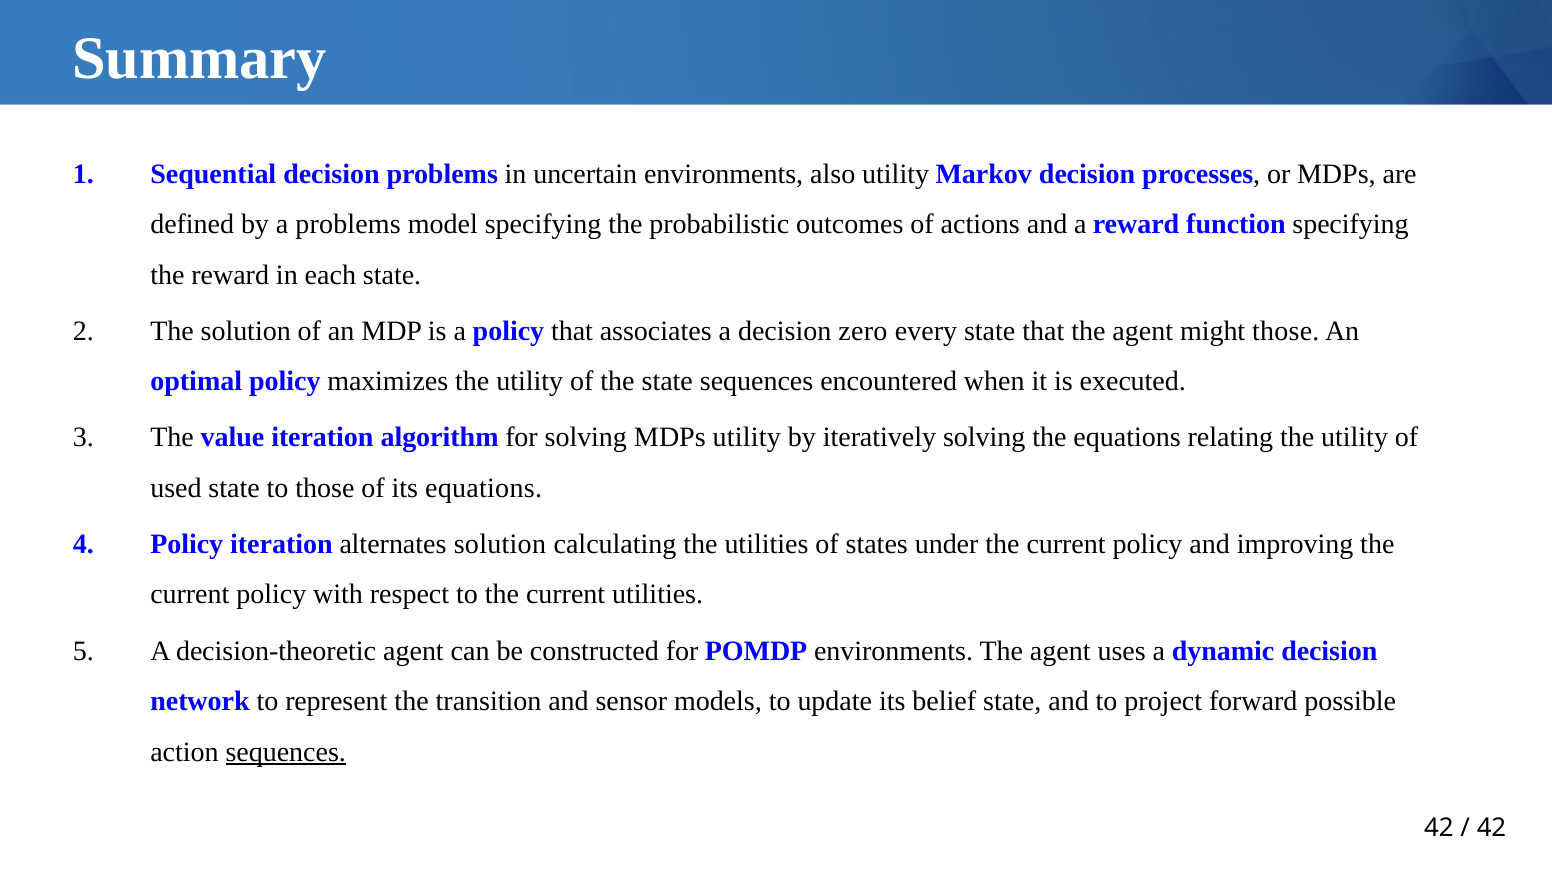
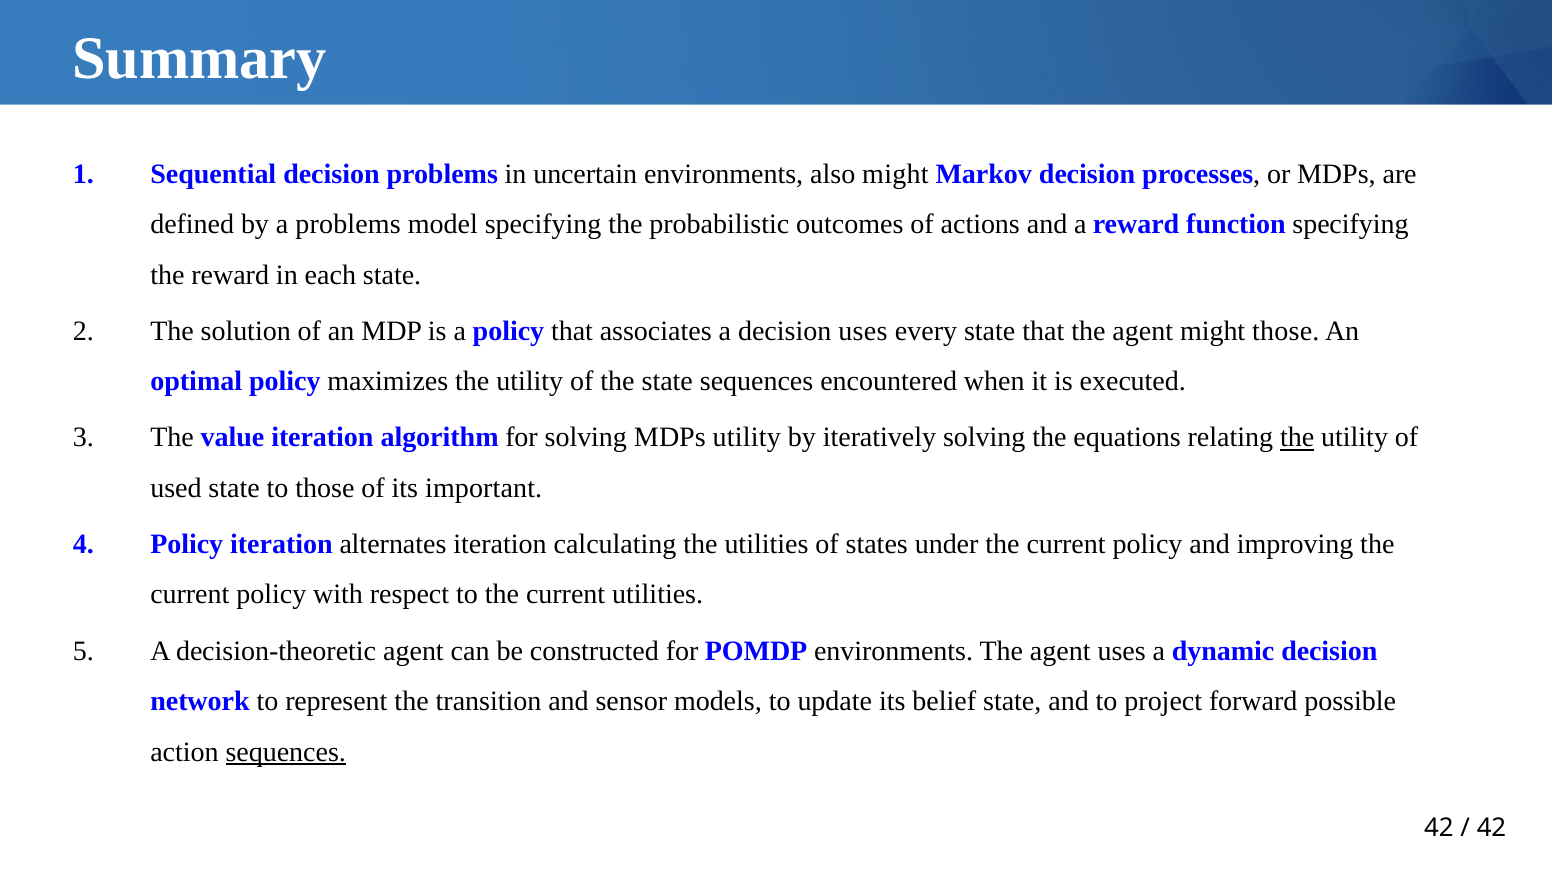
also utility: utility -> might
decision zero: zero -> uses
the at (1297, 438) underline: none -> present
its equations: equations -> important
alternates solution: solution -> iteration
